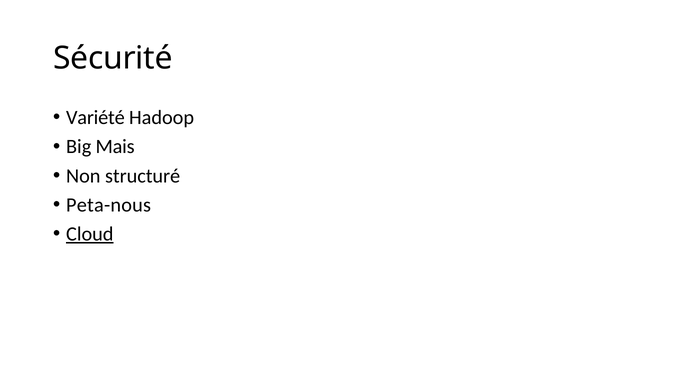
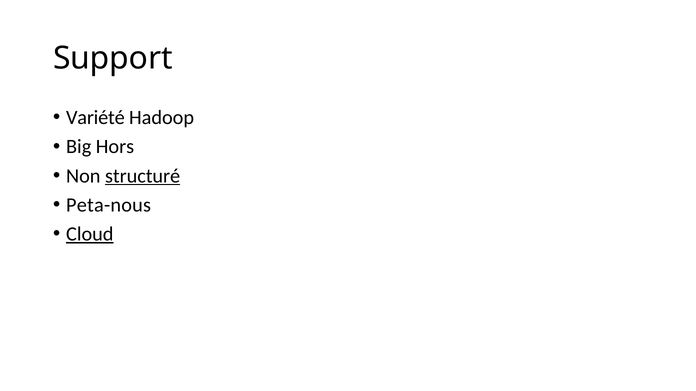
Sécurité: Sécurité -> Support
Mais: Mais -> Hors
structuré underline: none -> present
